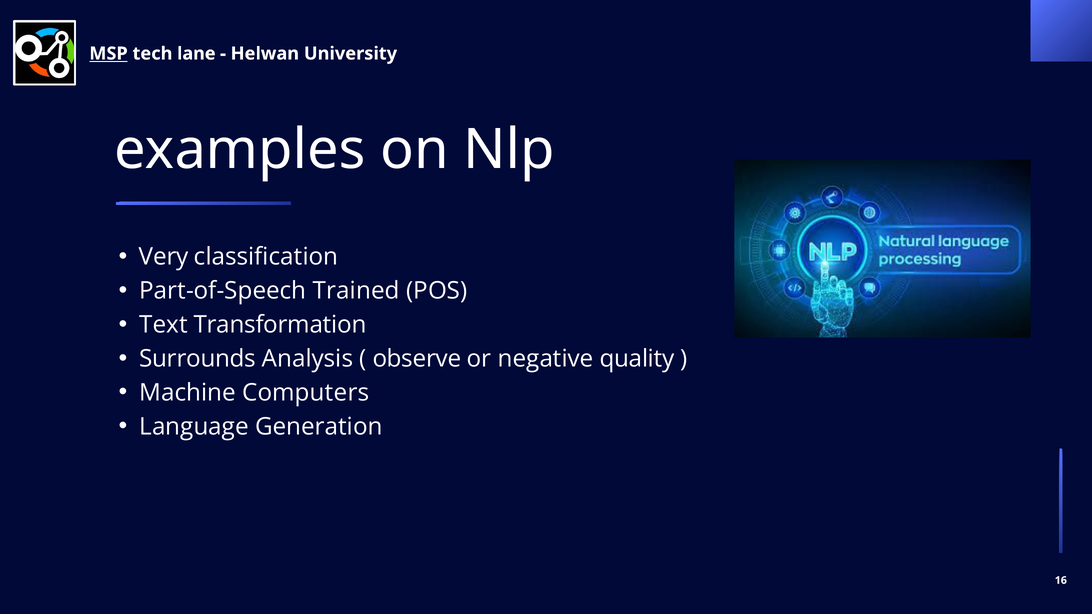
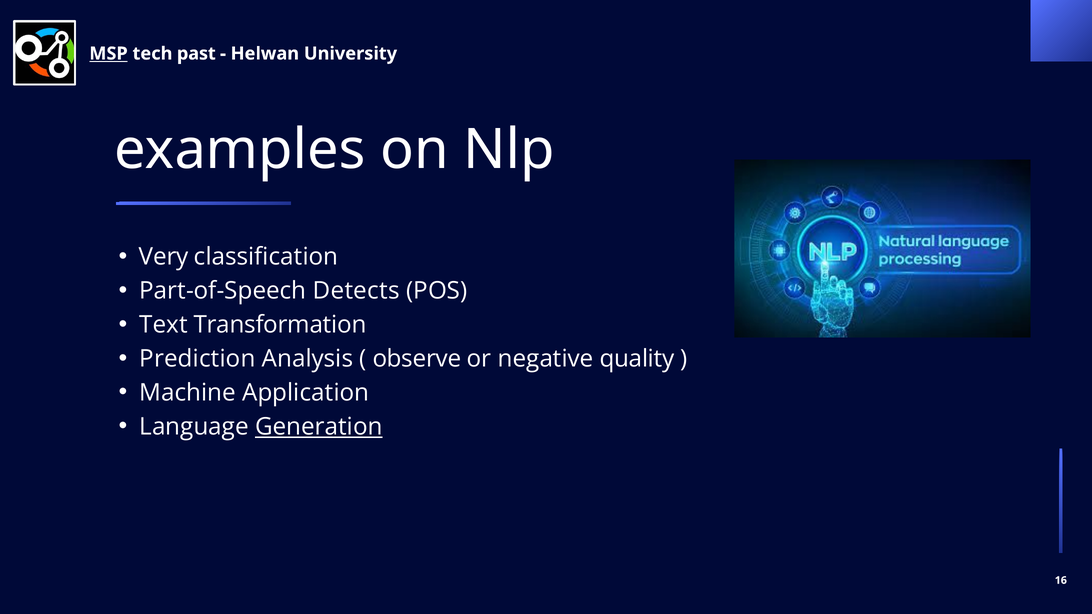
lane: lane -> past
Trained: Trained -> Detects
Surrounds: Surrounds -> Prediction
Computers: Computers -> Application
Generation underline: none -> present
